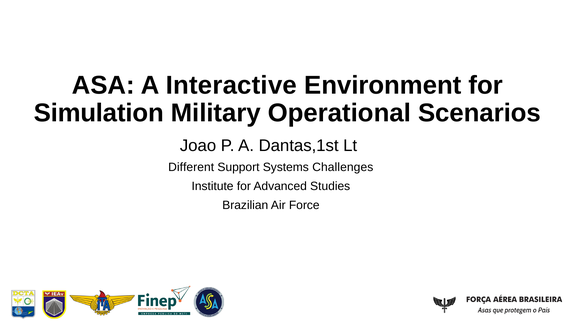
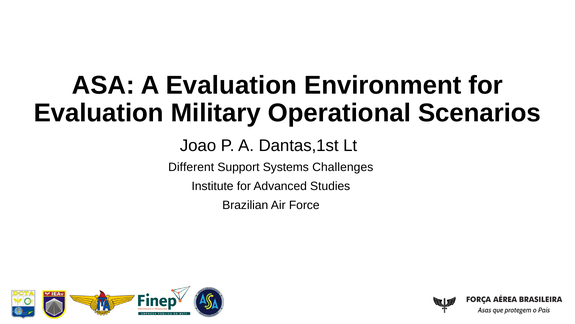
A Interactive: Interactive -> Evaluation
Simulation at (99, 113): Simulation -> Evaluation
